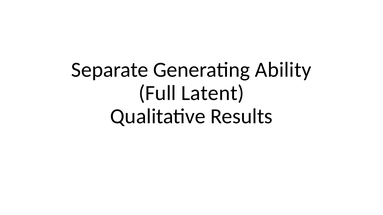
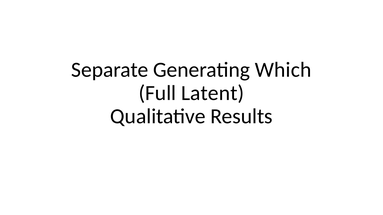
Ability: Ability -> Which
